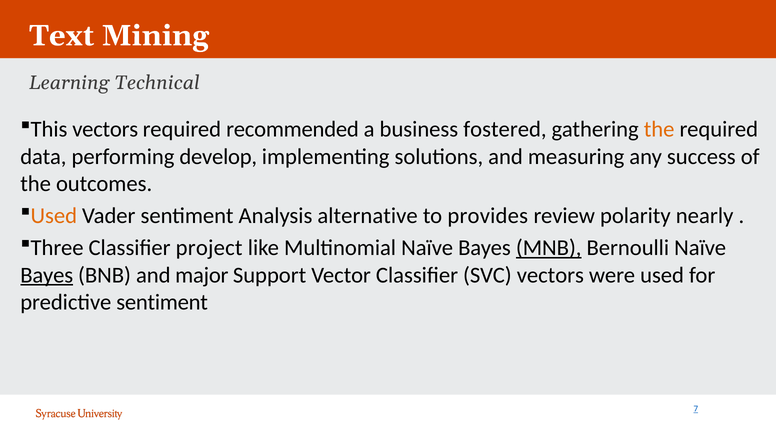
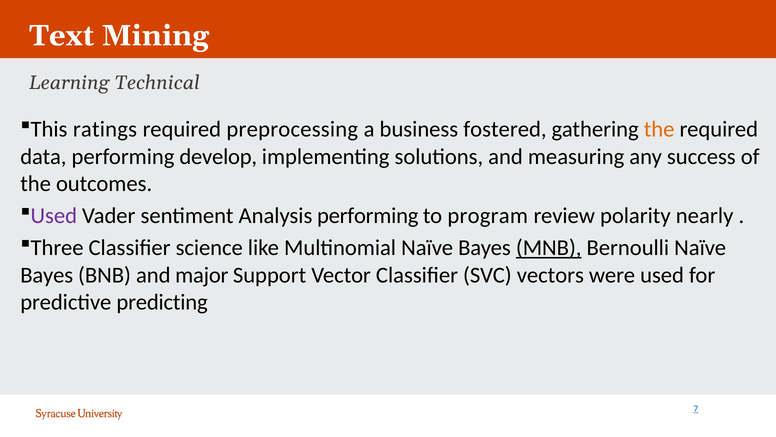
This vectors: vectors -> ratings
recommended: recommended -> preprocessing
Used at (54, 216) colour: orange -> purple
Analysis alternative: alternative -> performing
provides: provides -> program
project: project -> science
Bayes at (47, 275) underline: present -> none
predictive sentiment: sentiment -> predicting
